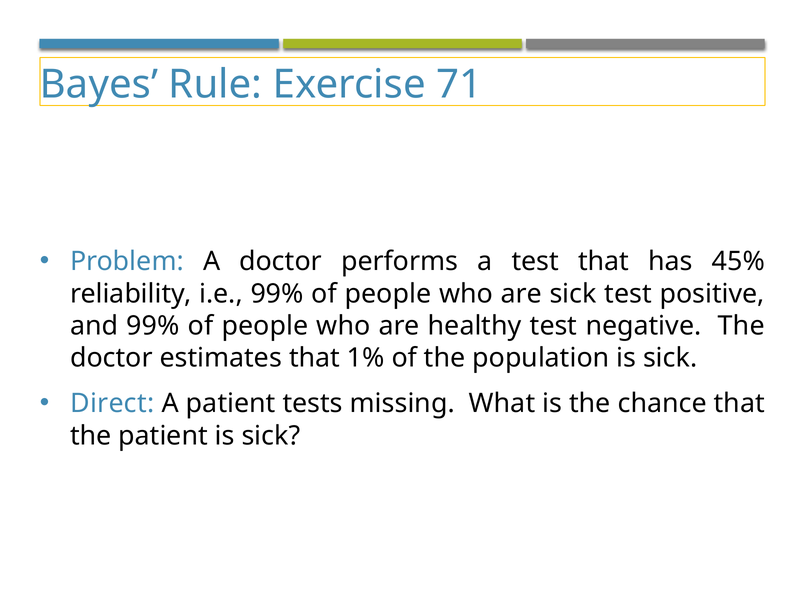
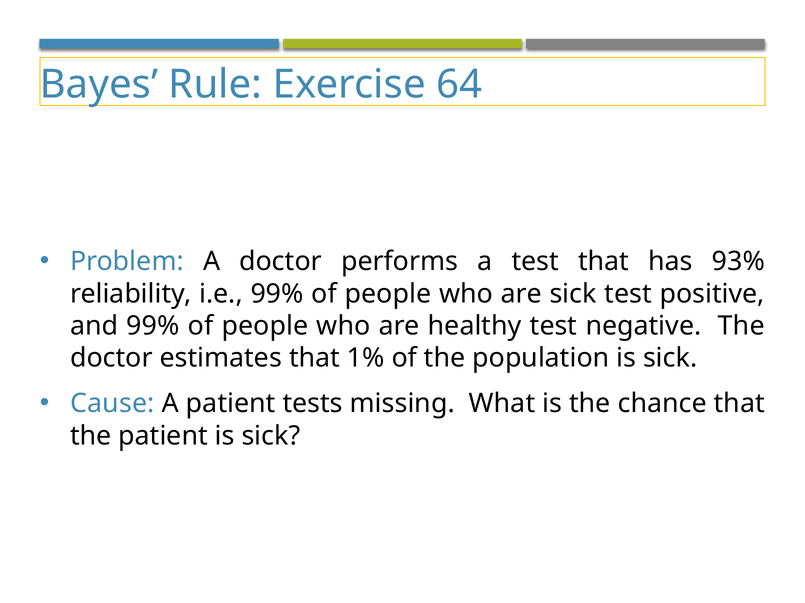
71: 71 -> 64
45%: 45% -> 93%
Direct: Direct -> Cause
